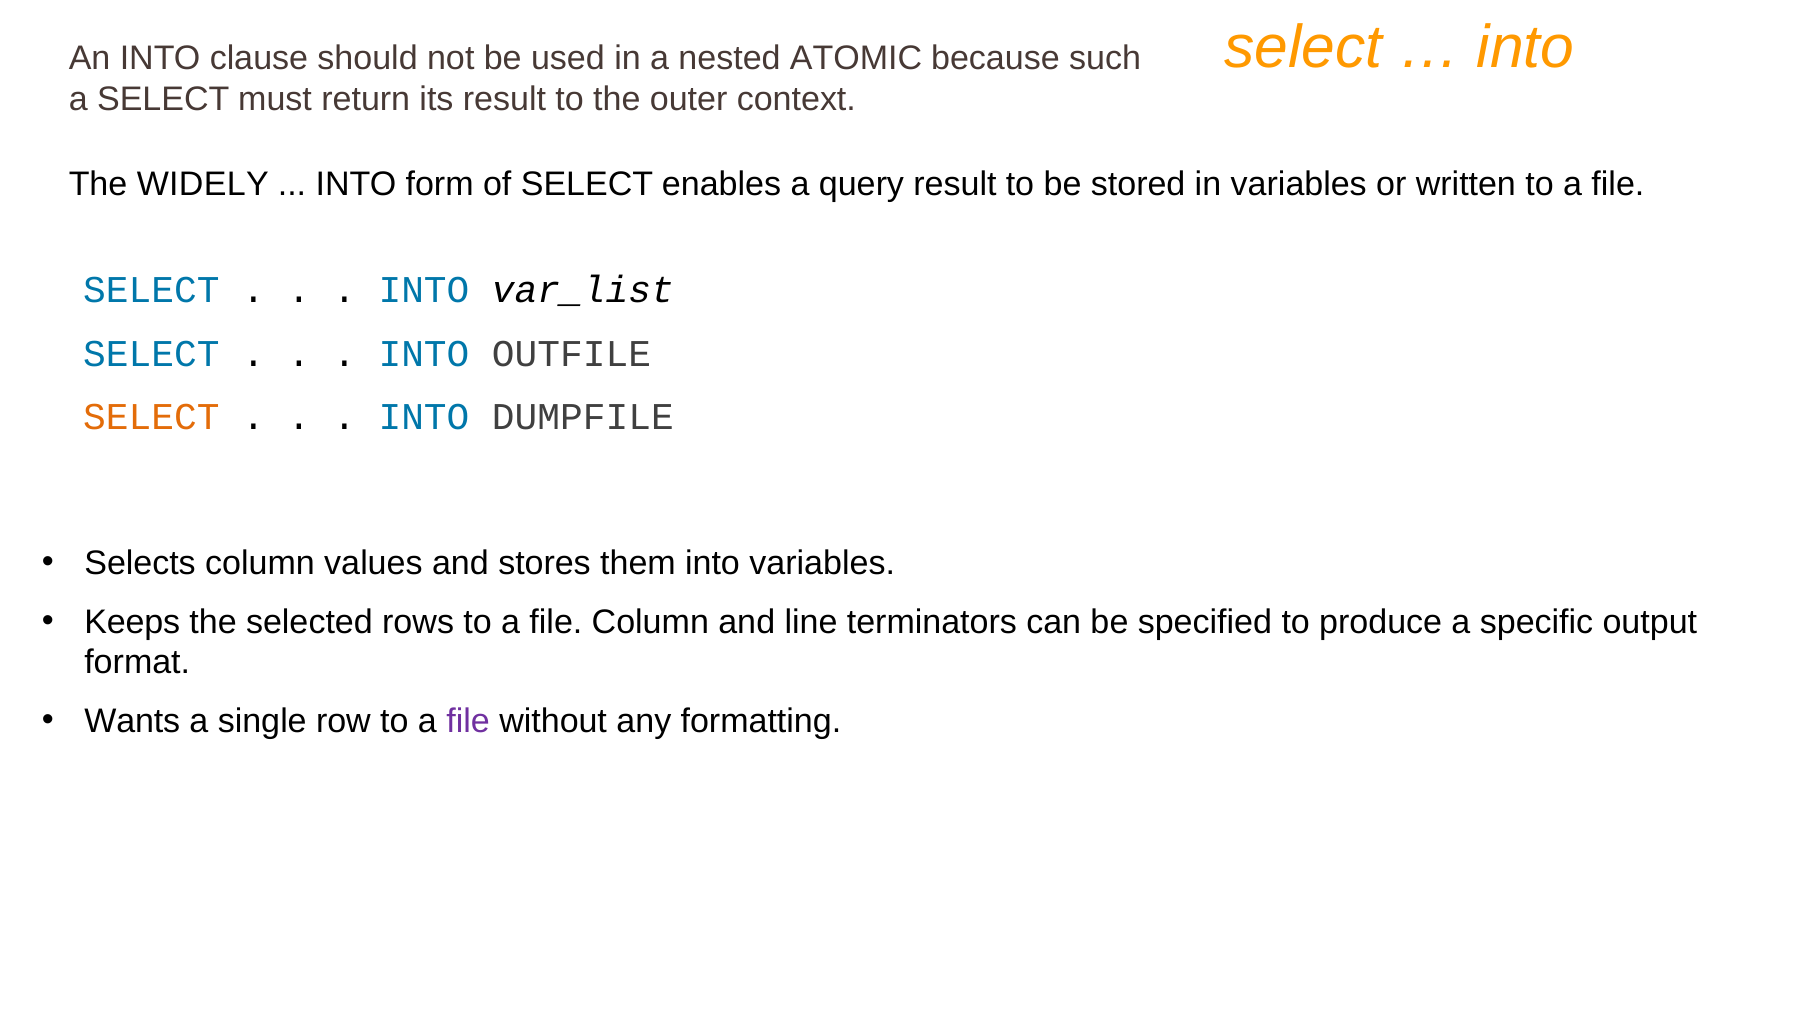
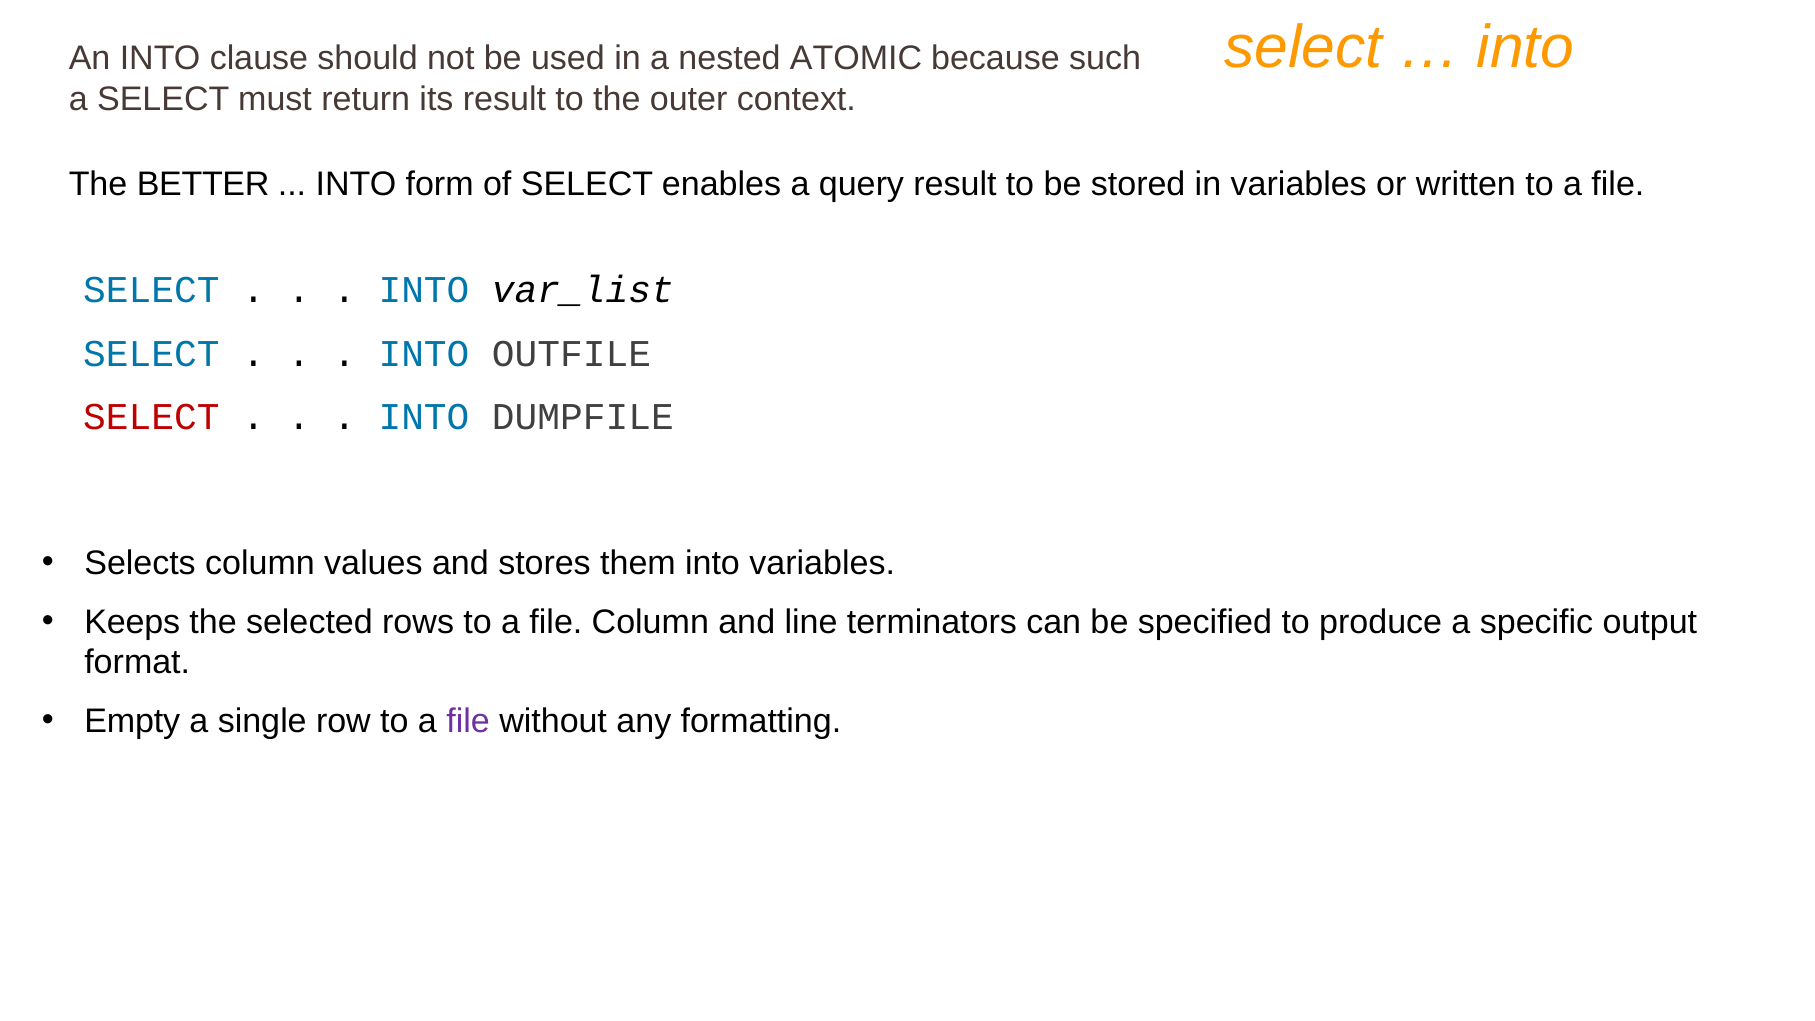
WIDELY: WIDELY -> BETTER
SELECT at (151, 417) colour: orange -> red
Wants: Wants -> Empty
